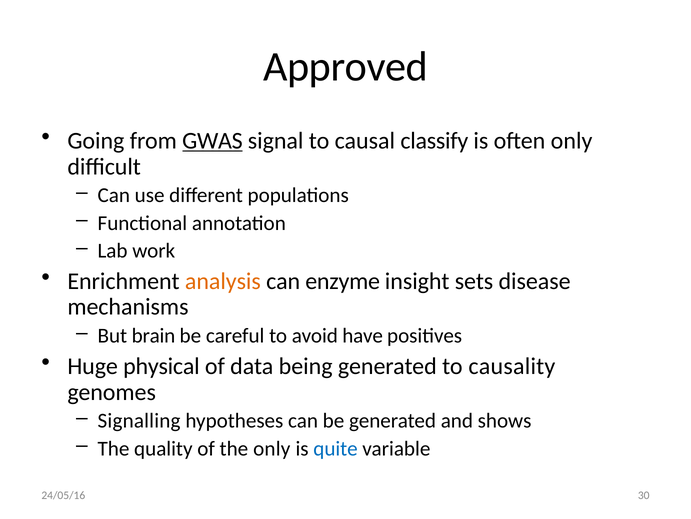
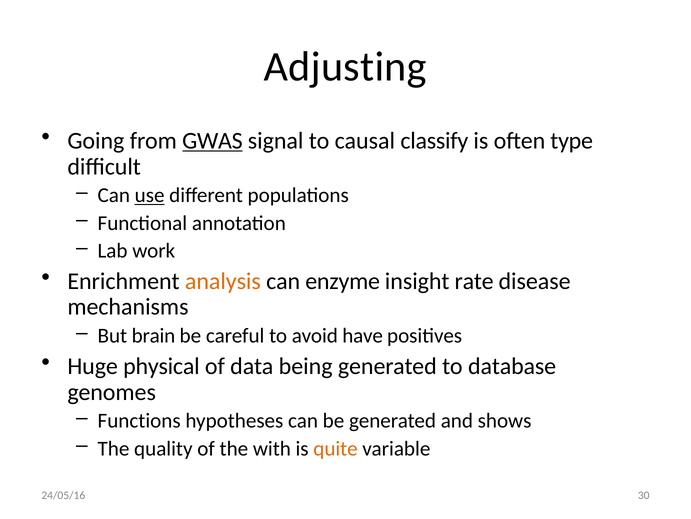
Approved: Approved -> Adjusting
often only: only -> type
use underline: none -> present
sets: sets -> rate
causality: causality -> database
Signalling: Signalling -> Functions
the only: only -> with
quite colour: blue -> orange
